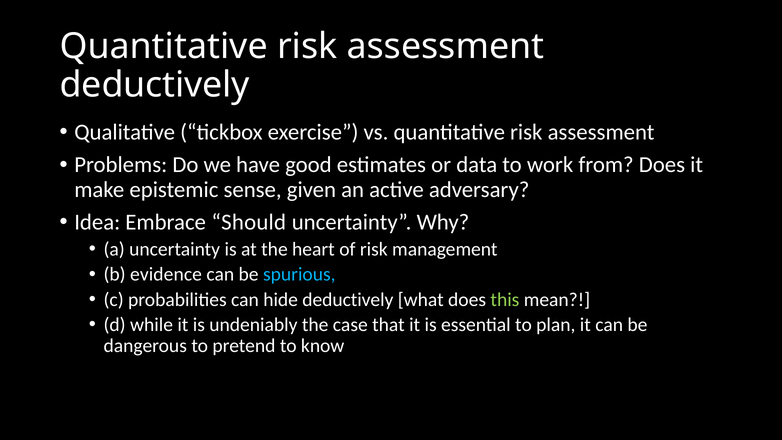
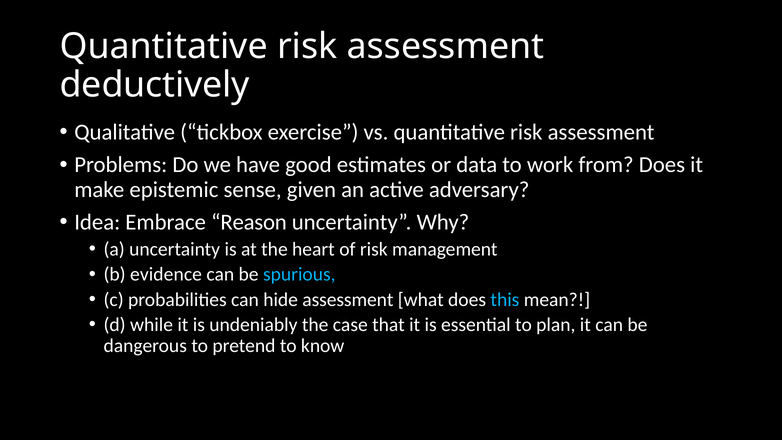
Should: Should -> Reason
hide deductively: deductively -> assessment
this colour: light green -> light blue
